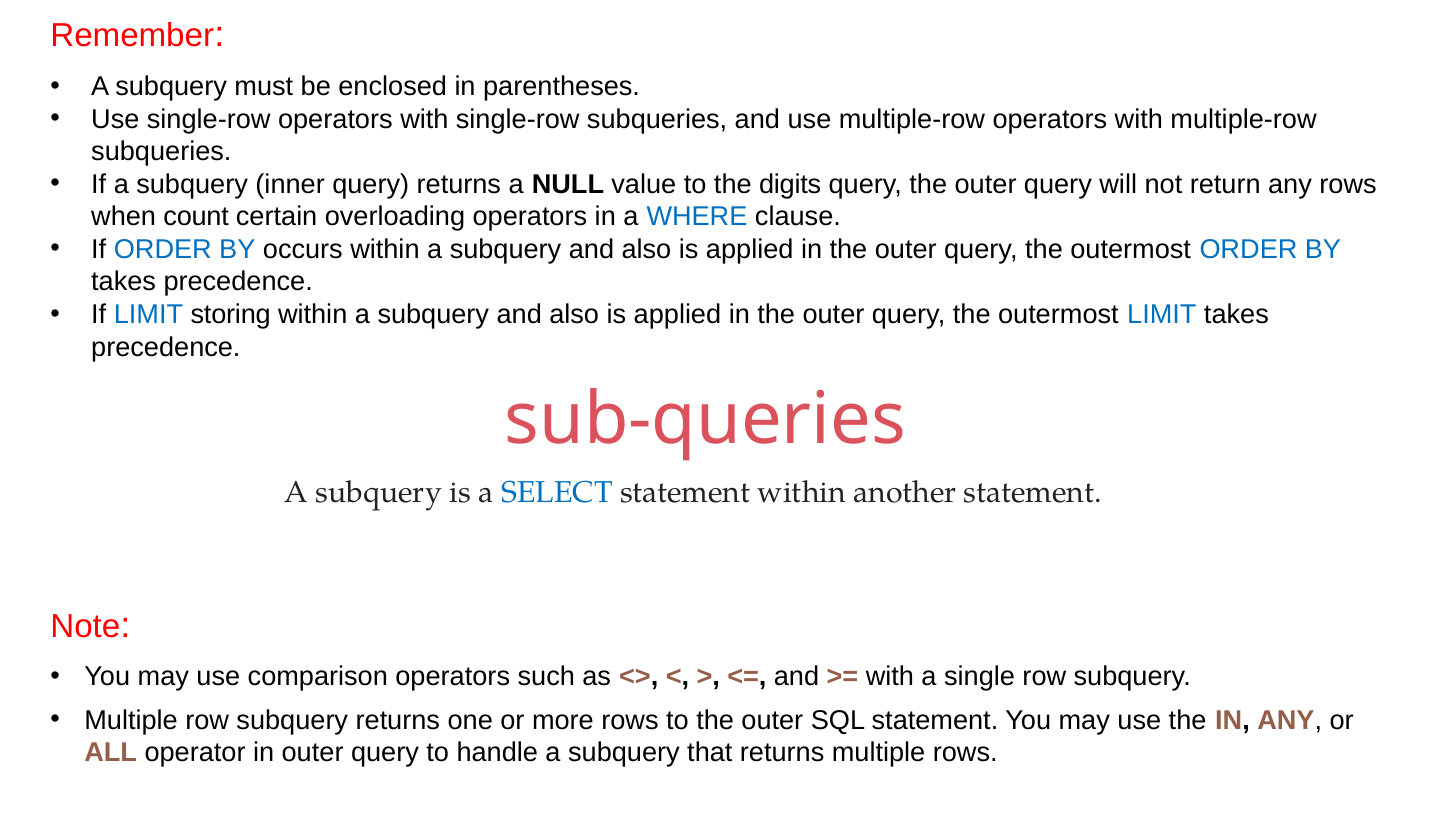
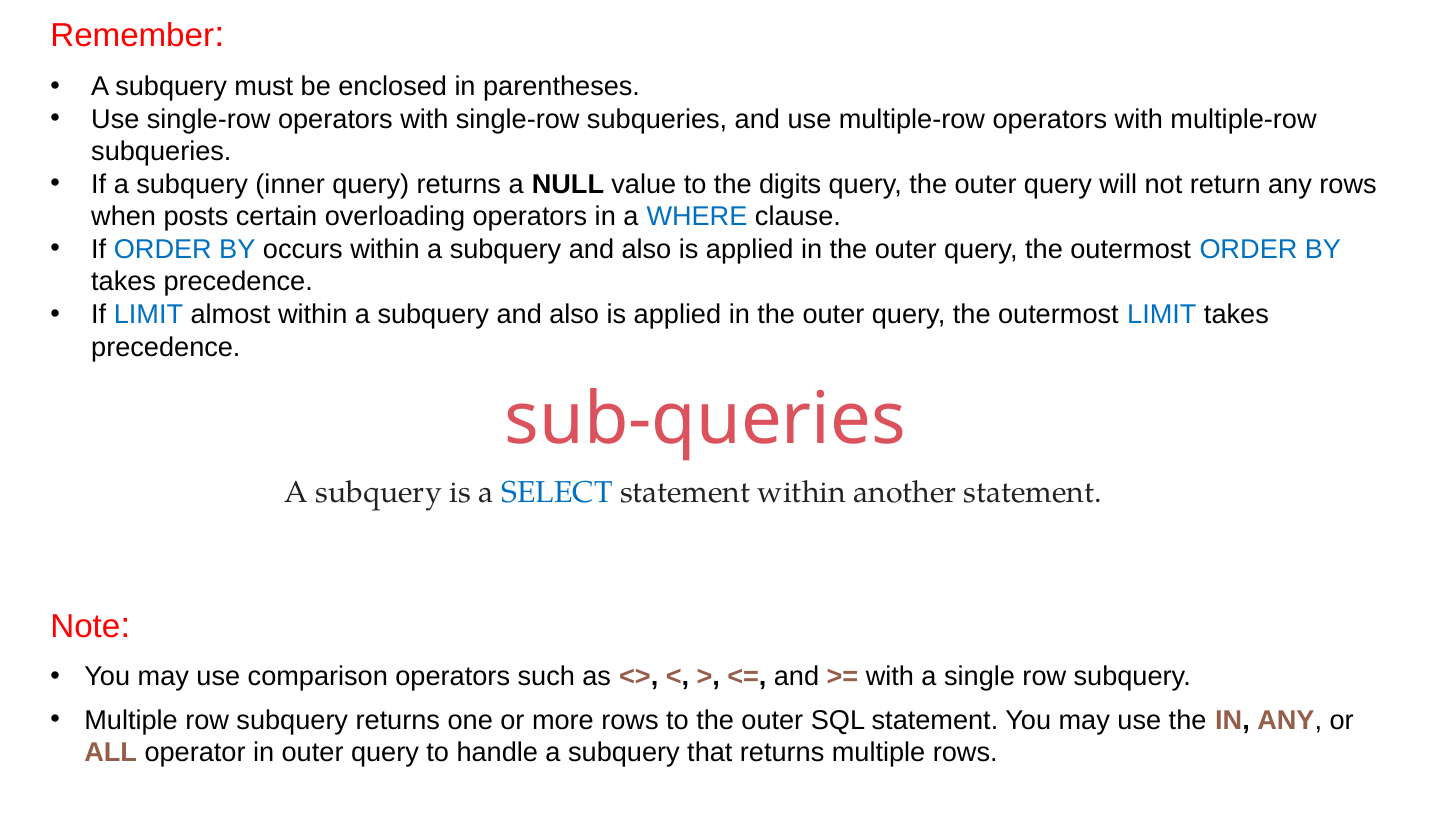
count: count -> posts
storing: storing -> almost
